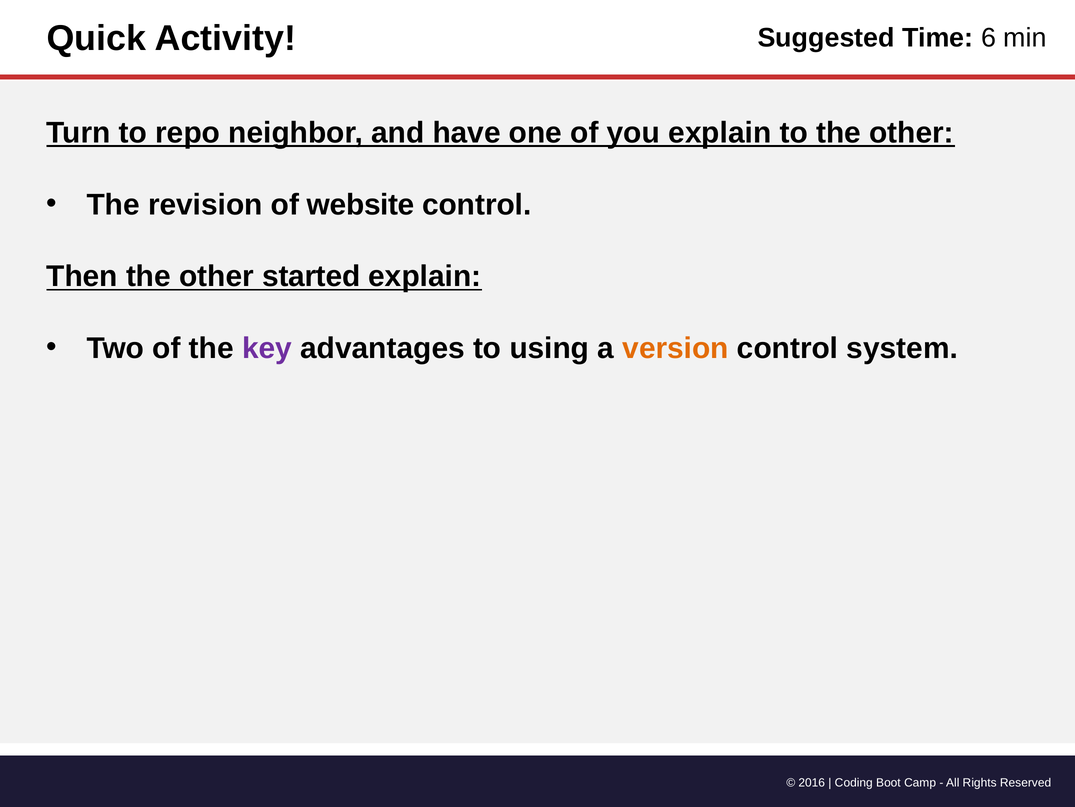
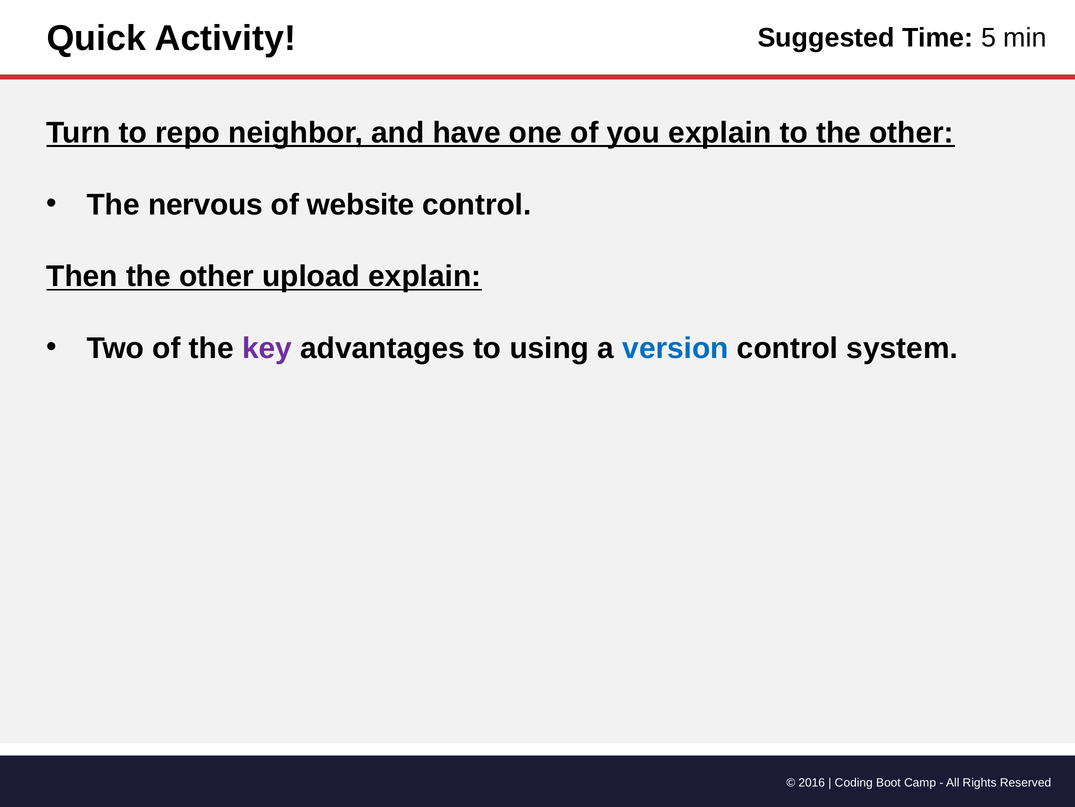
6: 6 -> 5
revision: revision -> nervous
started: started -> upload
version colour: orange -> blue
